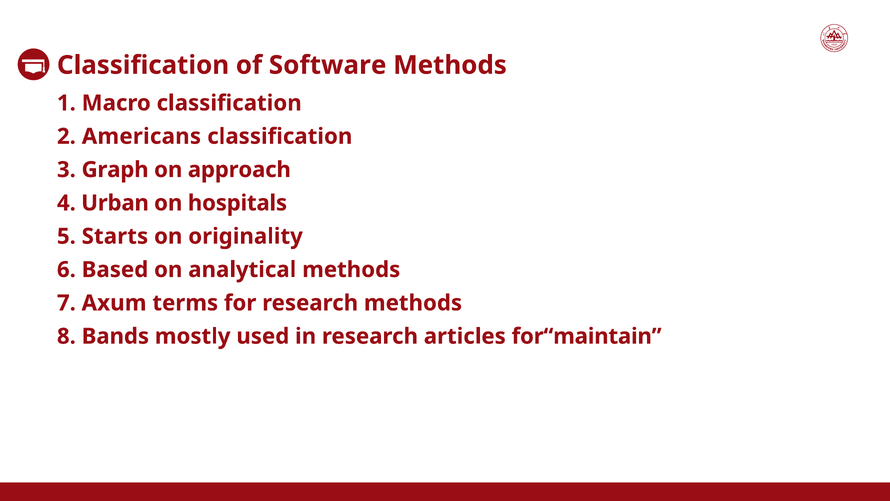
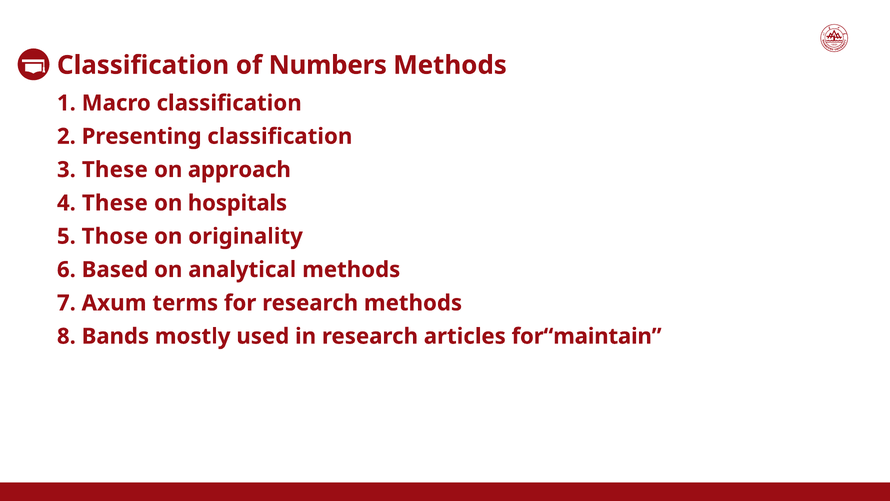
Software: Software -> Numbers
Americans: Americans -> Presenting
3 Graph: Graph -> These
4 Urban: Urban -> These
Starts: Starts -> Those
